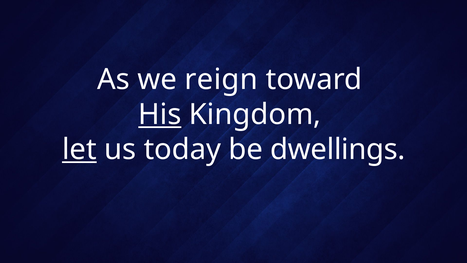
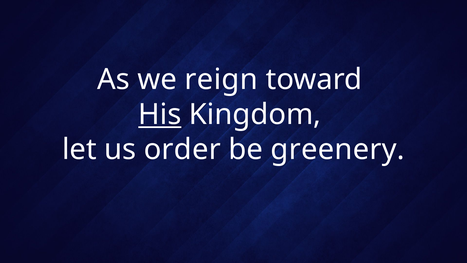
let underline: present -> none
today: today -> order
dwellings: dwellings -> greenery
